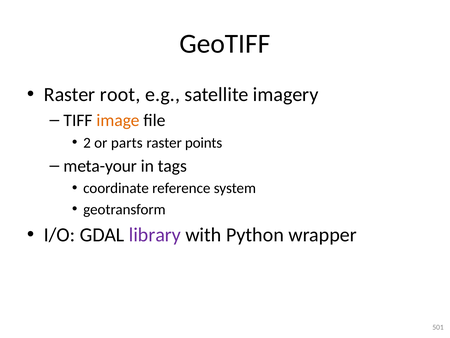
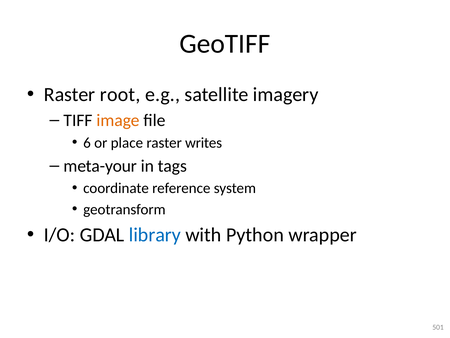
2: 2 -> 6
parts: parts -> place
points: points -> writes
library colour: purple -> blue
